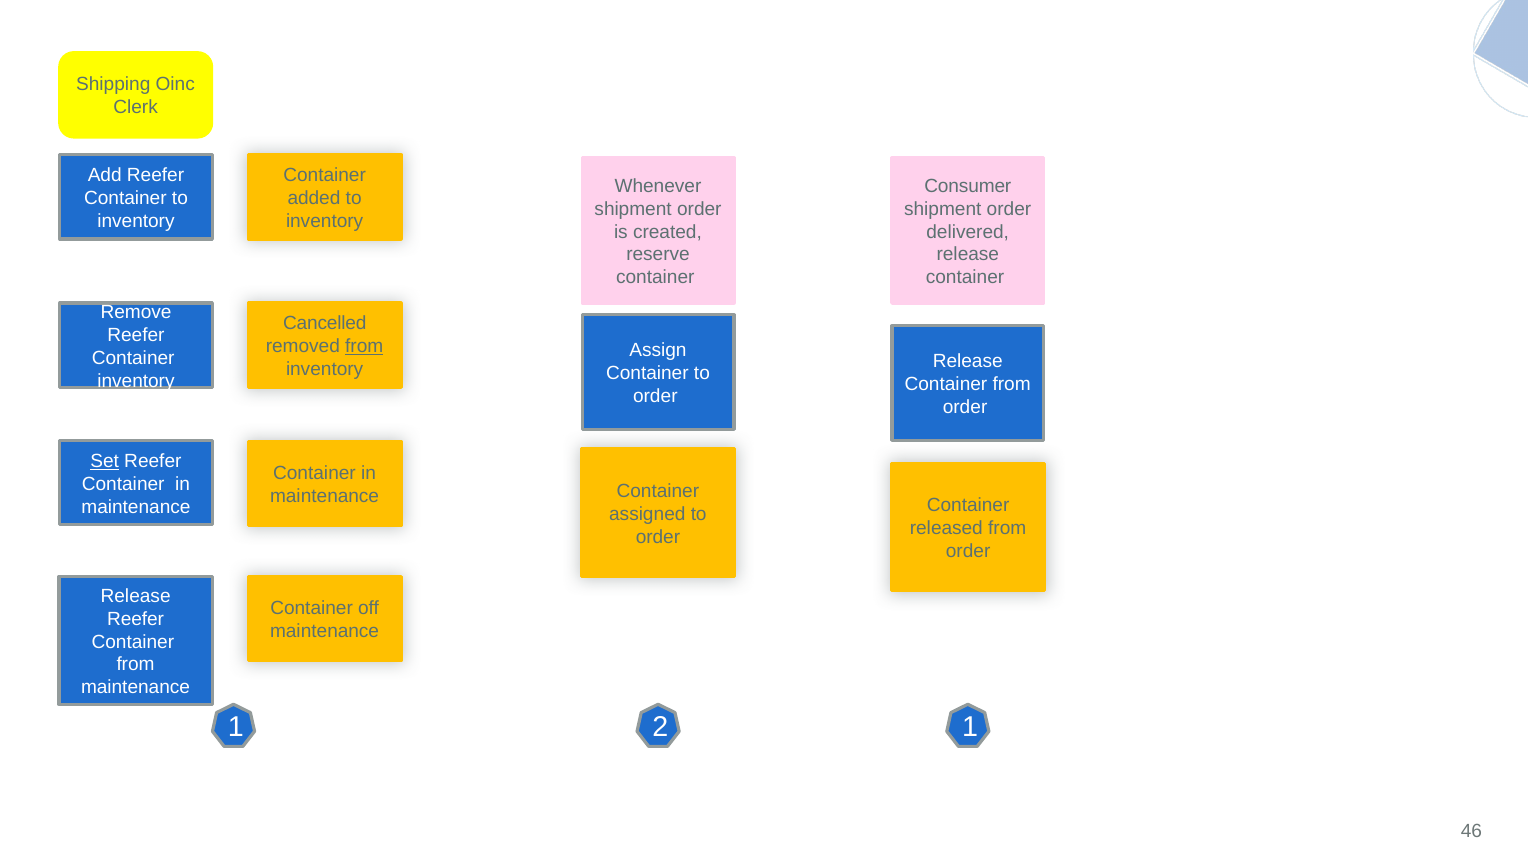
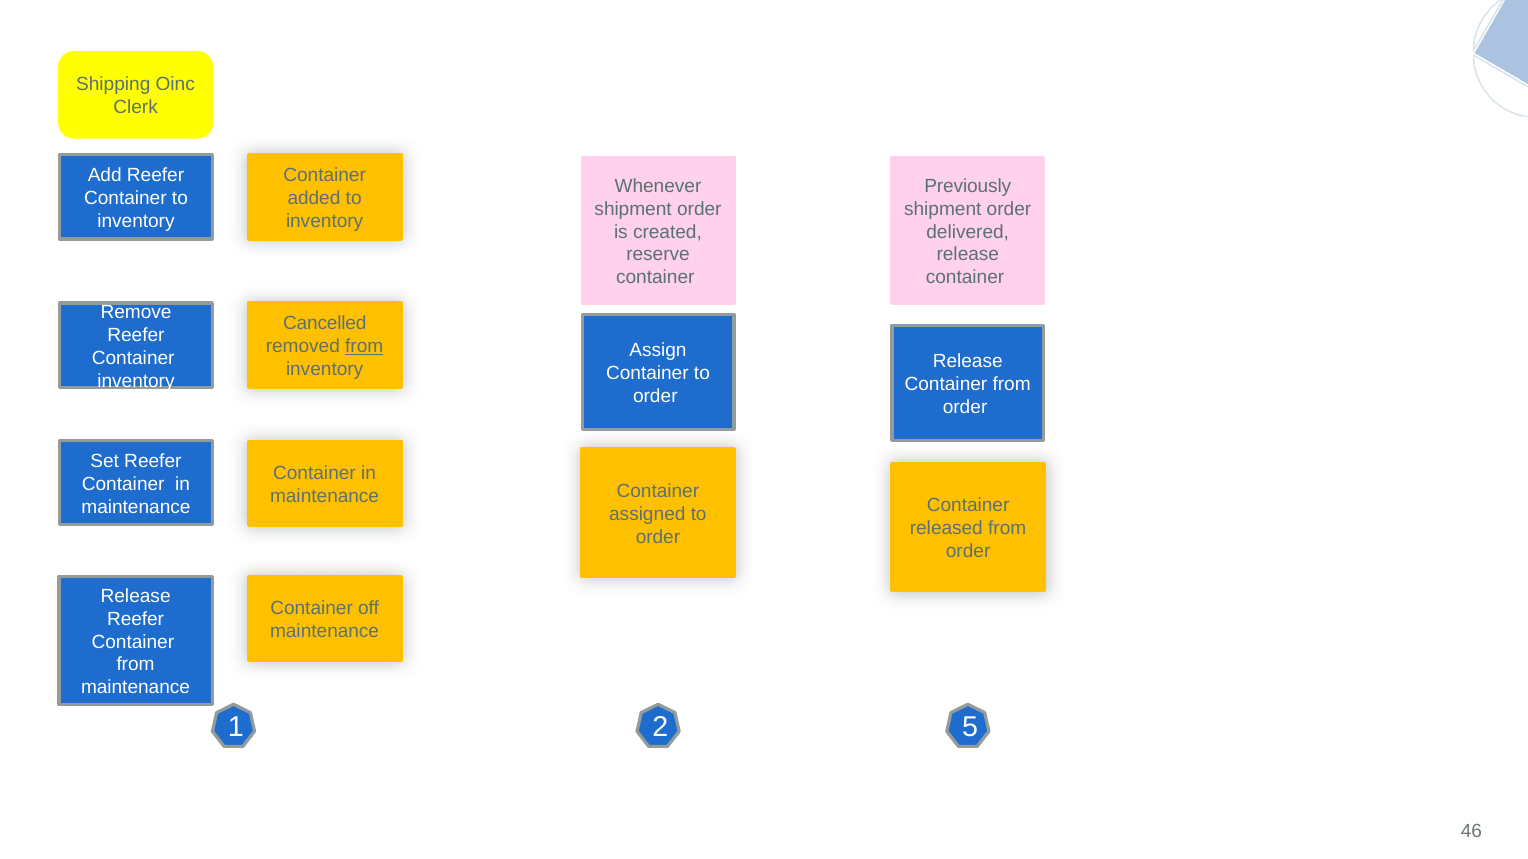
Consumer: Consumer -> Previously
Set underline: present -> none
2 1: 1 -> 5
